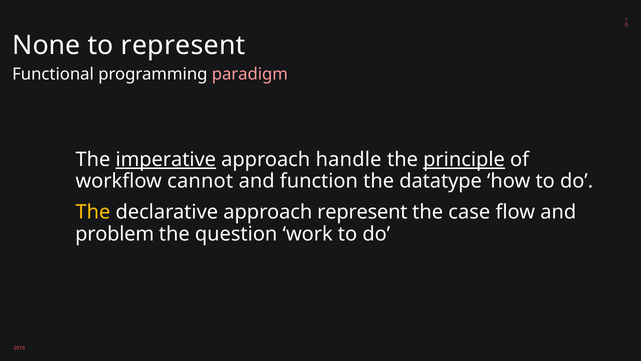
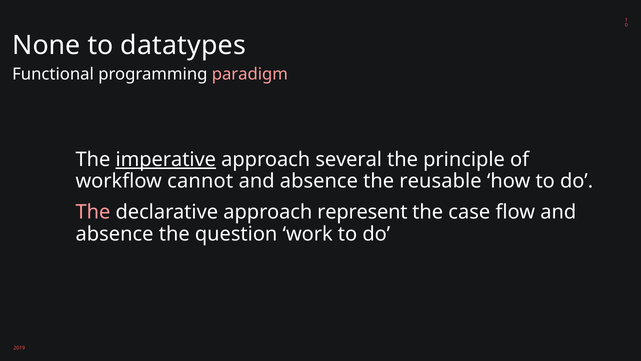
to represent: represent -> datatypes
handle: handle -> several
principle underline: present -> none
function at (319, 181): function -> absence
datatype: datatype -> reusable
The at (93, 212) colour: yellow -> pink
problem at (115, 234): problem -> absence
